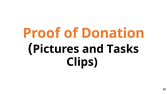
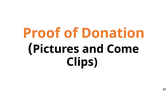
Tasks: Tasks -> Come
